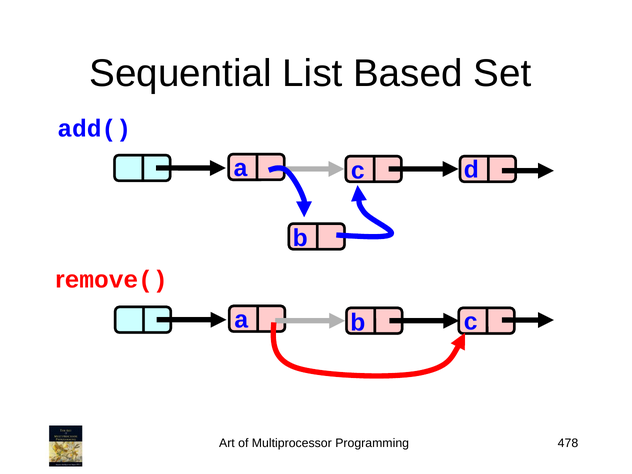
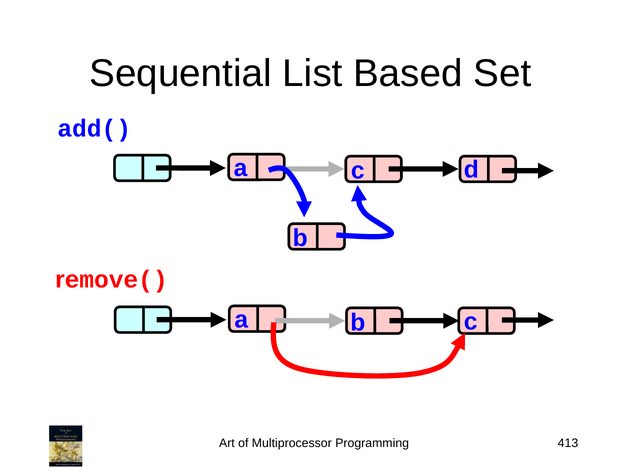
478: 478 -> 413
